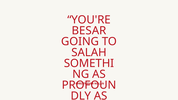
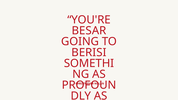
SALAH: SALAH -> BERISI
